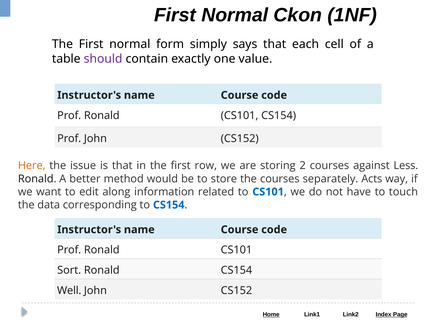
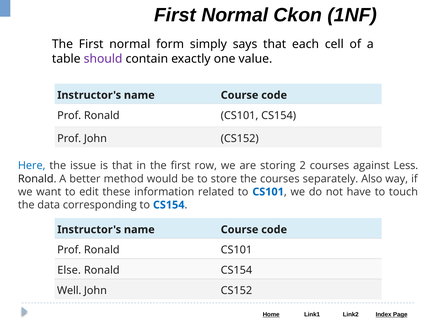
Here colour: orange -> blue
Acts: Acts -> Also
along: along -> these
Sort: Sort -> Else
